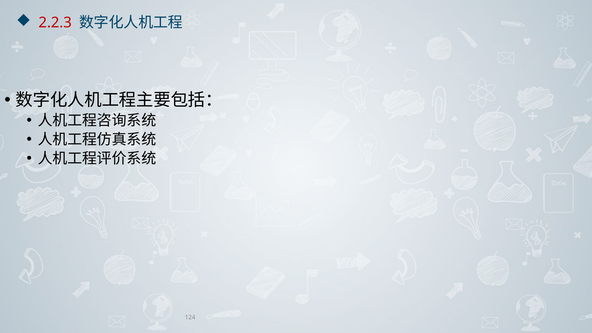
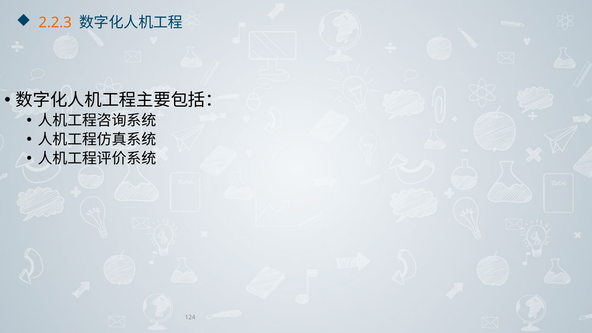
2.2.3 colour: red -> orange
